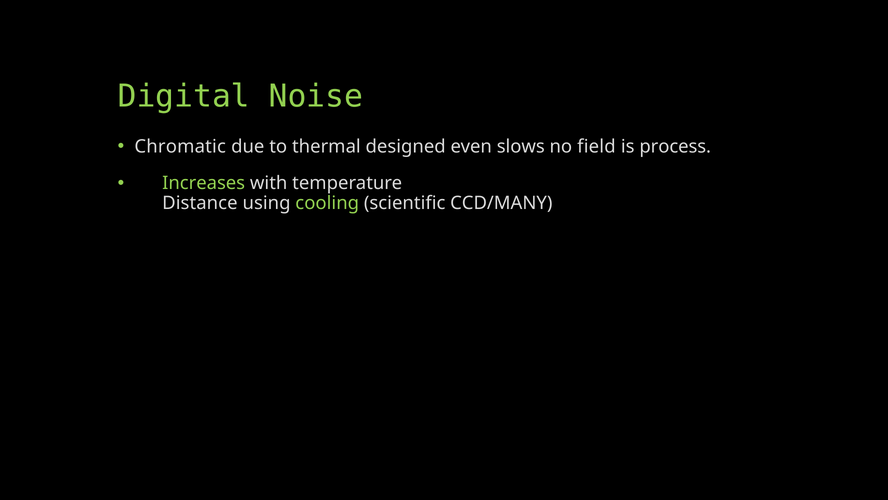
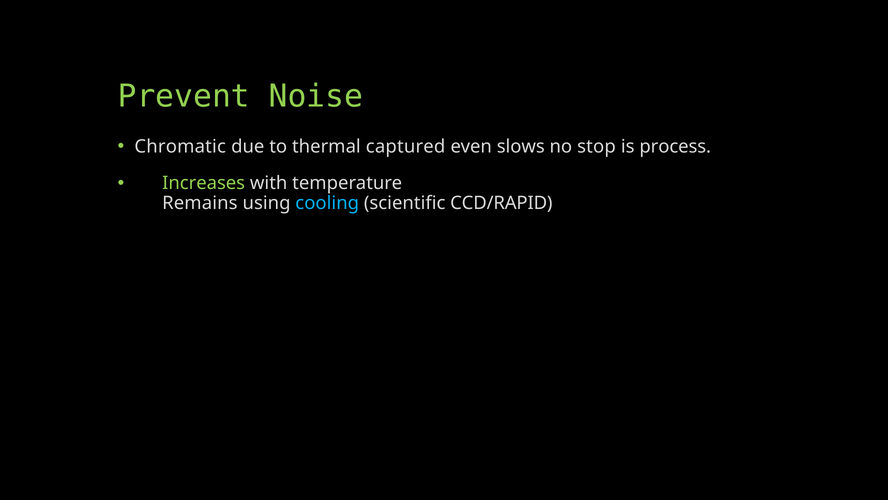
Digital: Digital -> Prevent
designed: designed -> captured
field: field -> stop
Distance: Distance -> Remains
cooling colour: light green -> light blue
CCD/MANY: CCD/MANY -> CCD/RAPID
